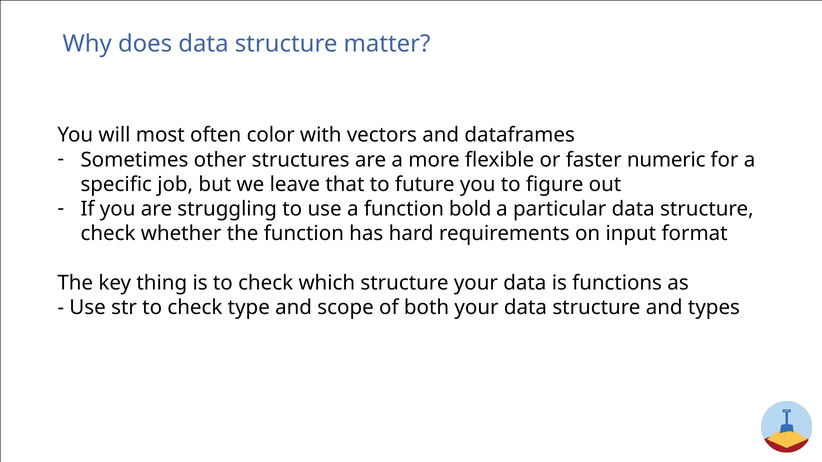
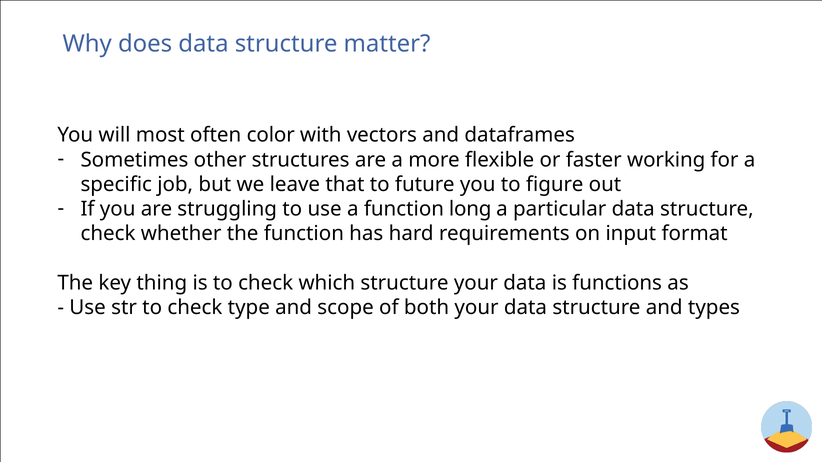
numeric: numeric -> working
bold: bold -> long
